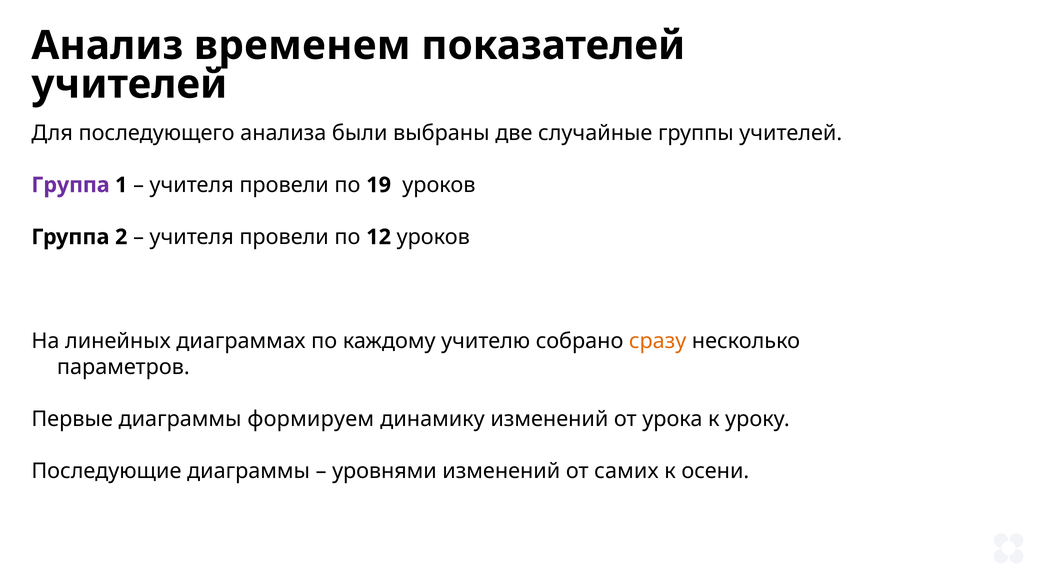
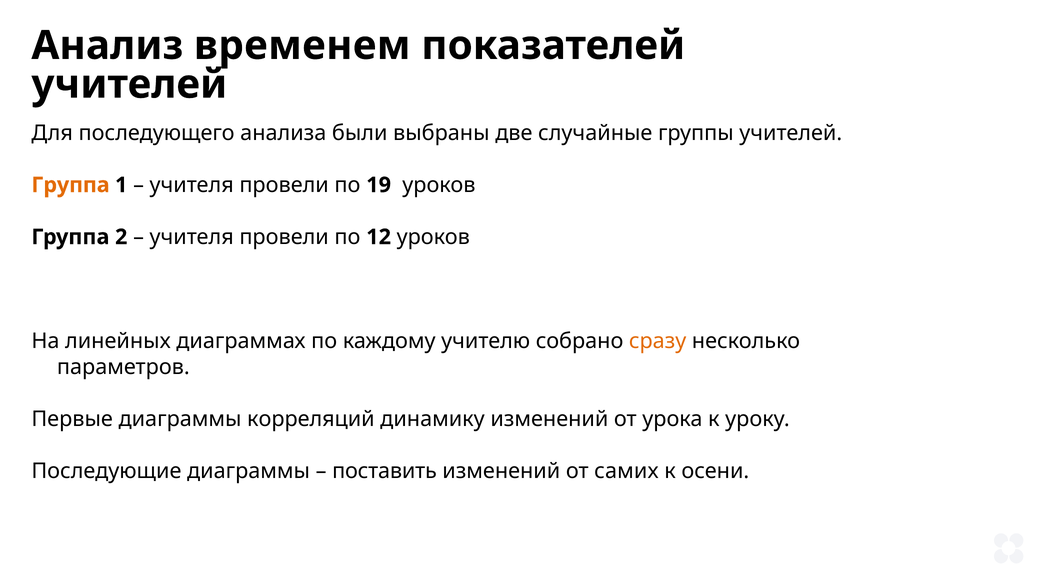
Группа at (71, 185) colour: purple -> orange
формируем: формируем -> корреляций
уровнями: уровнями -> поставить
